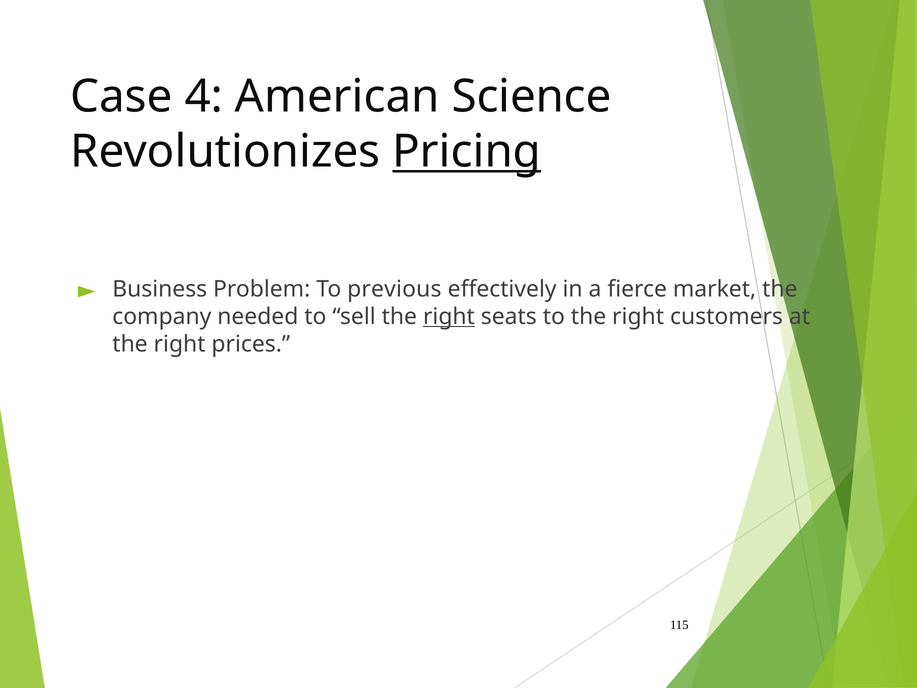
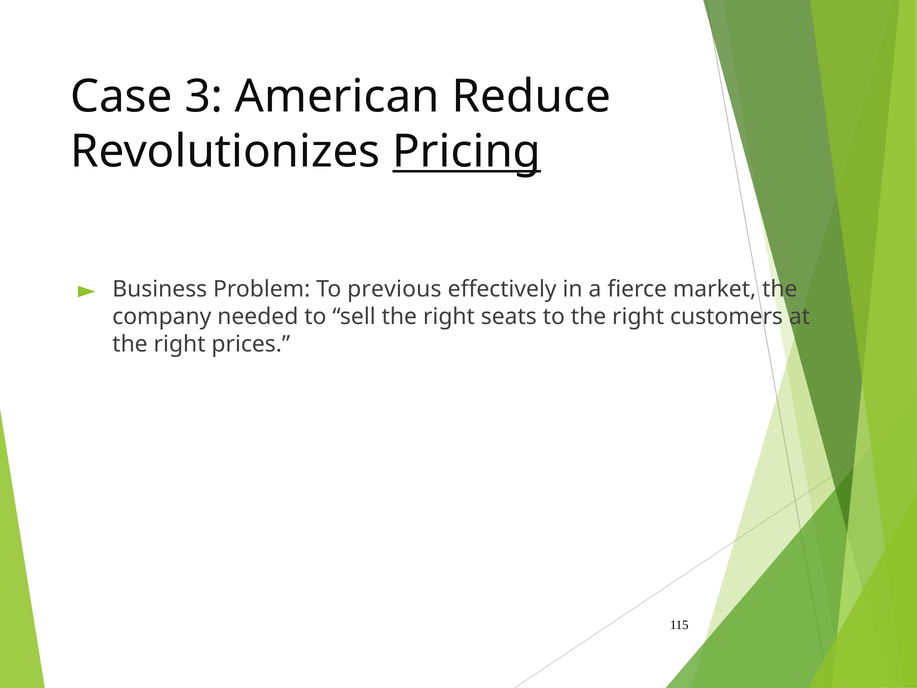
4: 4 -> 3
Science: Science -> Reduce
right at (449, 316) underline: present -> none
